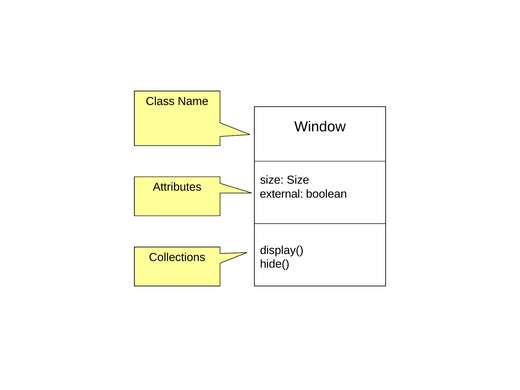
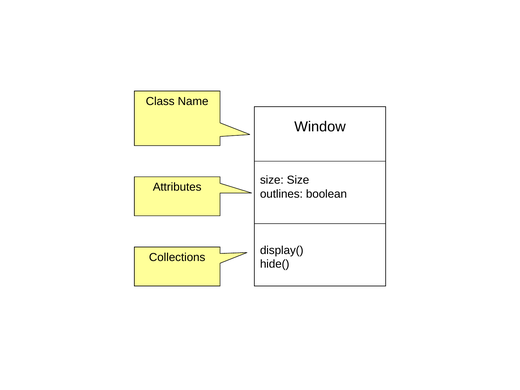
external: external -> outlines
